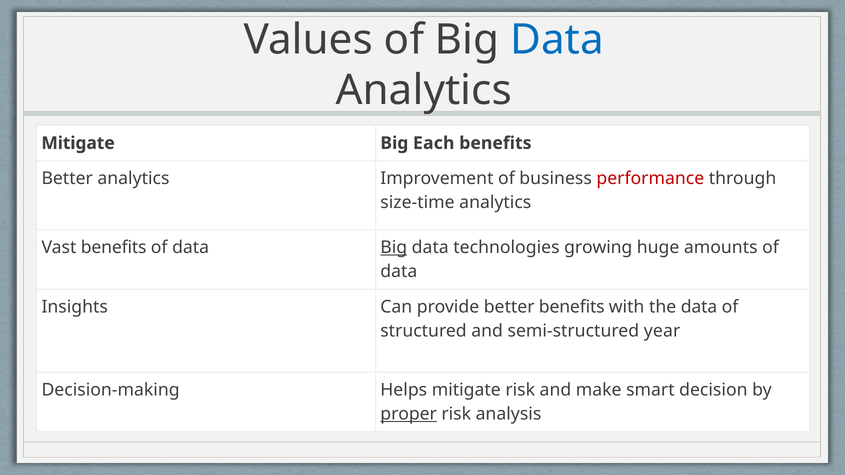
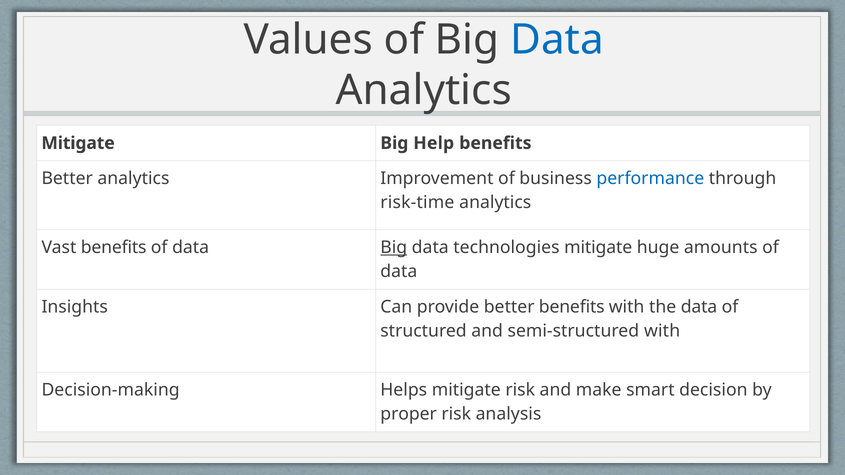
Each: Each -> Help
performance colour: red -> blue
size-time: size-time -> risk-time
technologies growing: growing -> mitigate
semi-structured year: year -> with
proper underline: present -> none
